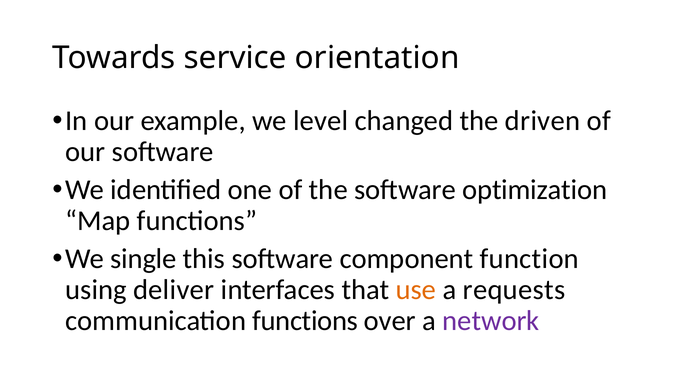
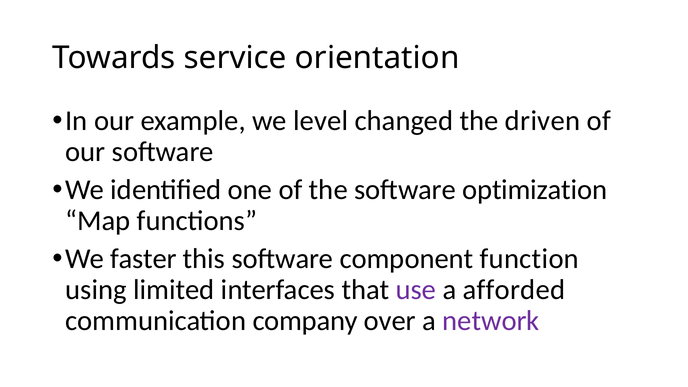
single: single -> faster
deliver: deliver -> limited
use colour: orange -> purple
requests: requests -> afforded
communication functions: functions -> company
